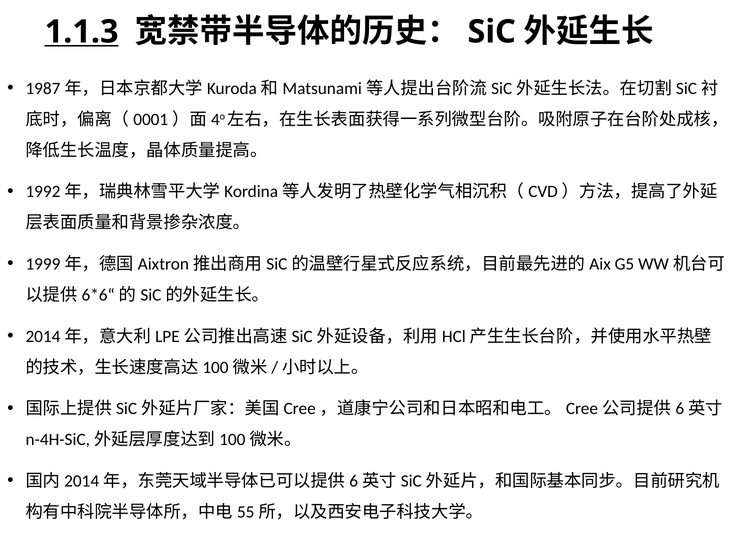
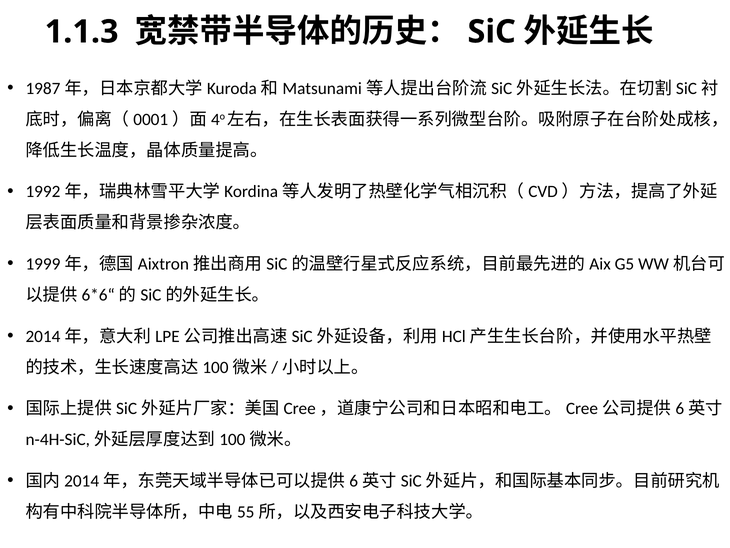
1.1.3 underline: present -> none
